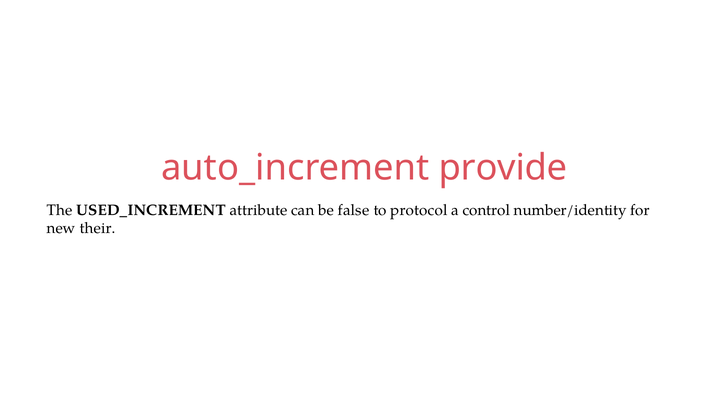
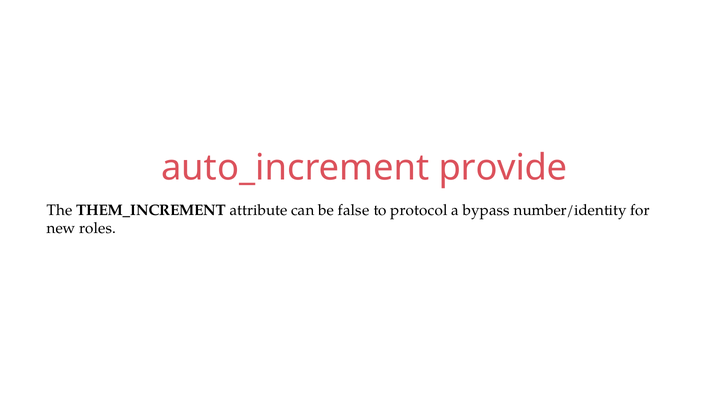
USED_INCREMENT: USED_INCREMENT -> THEM_INCREMENT
control: control -> bypass
their: their -> roles
